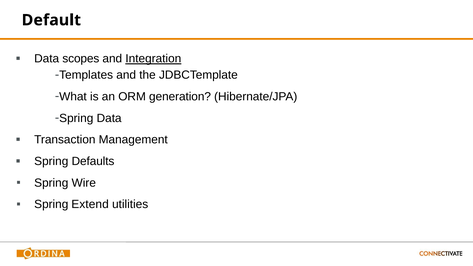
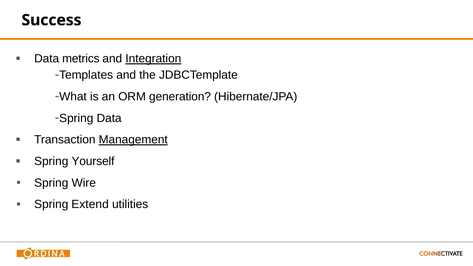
Default: Default -> Success
scopes: scopes -> metrics
Management underline: none -> present
Defaults: Defaults -> Yourself
